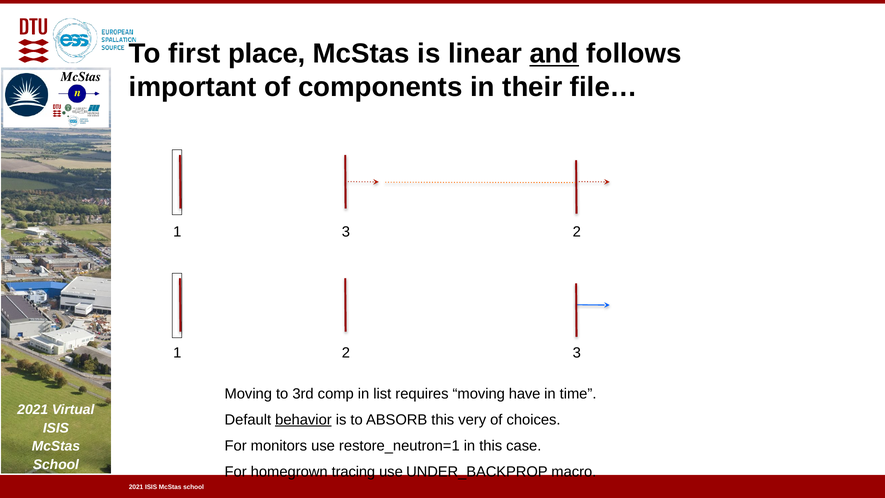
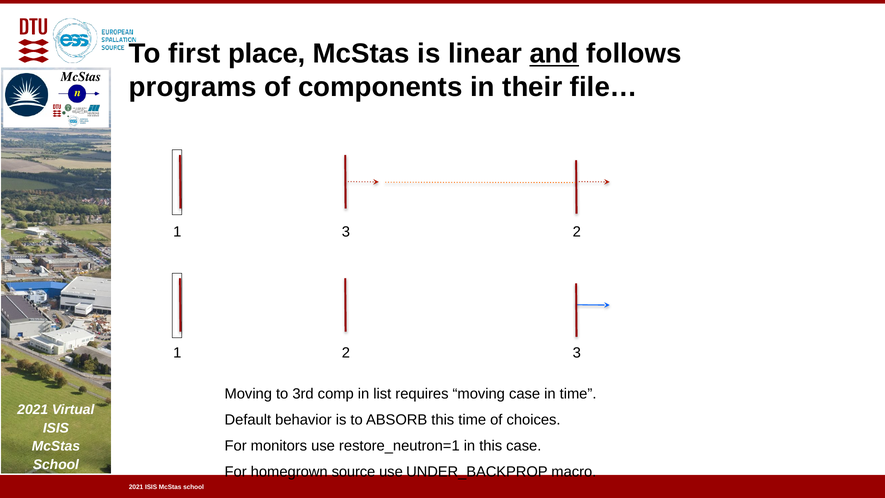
important: important -> programs
moving have: have -> case
behavior underline: present -> none
this very: very -> time
tracing: tracing -> source
